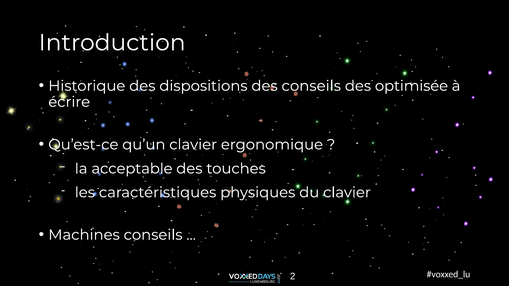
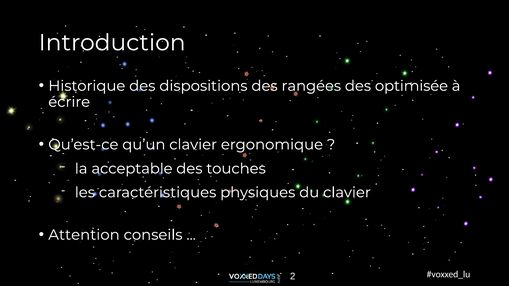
des conseils: conseils -> rangées
Machines: Machines -> Attention
